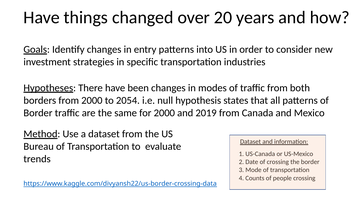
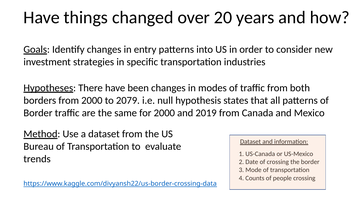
2054: 2054 -> 2079
